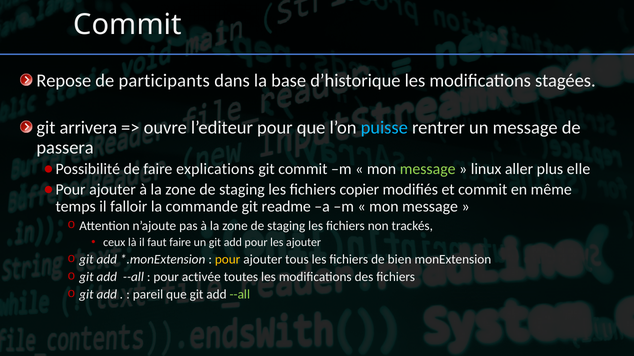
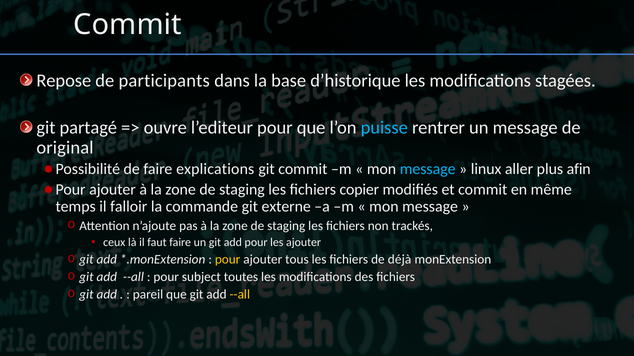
arrivera: arrivera -> partagé
passera: passera -> original
message at (428, 170) colour: light green -> light blue
elle: elle -> afin
readme: readme -> externe
bien: bien -> déjà
activée: activée -> subject
--all at (240, 295) colour: light green -> yellow
